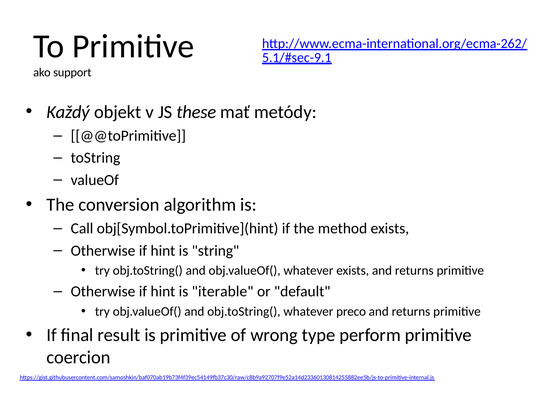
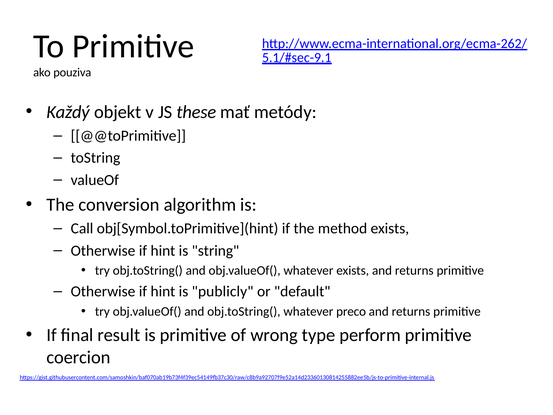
support: support -> pouziva
iterable: iterable -> publicly
